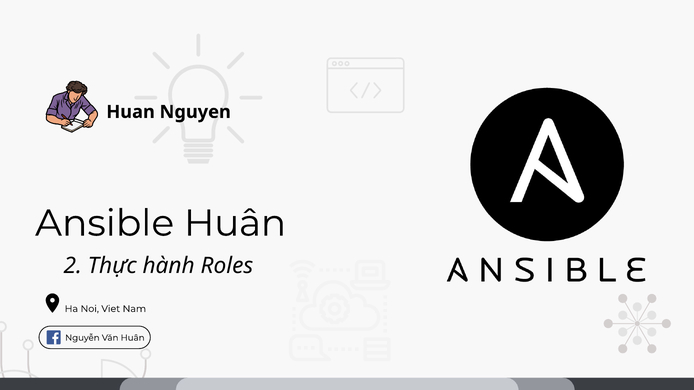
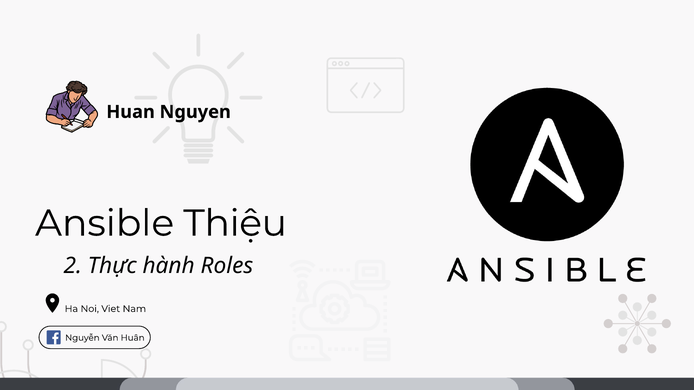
Ansible Huân: Huân -> Thiệu
